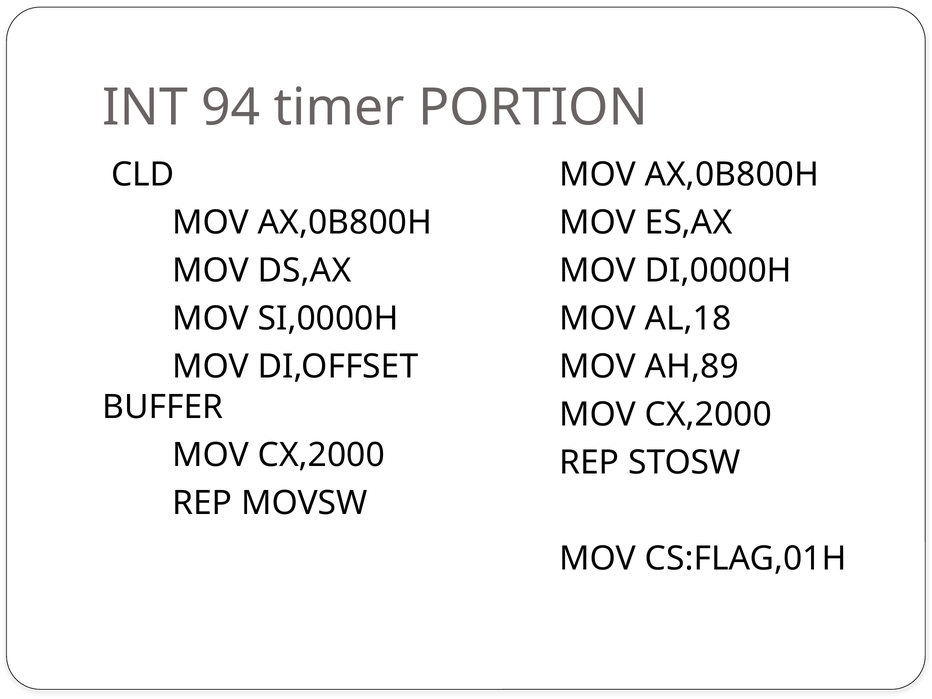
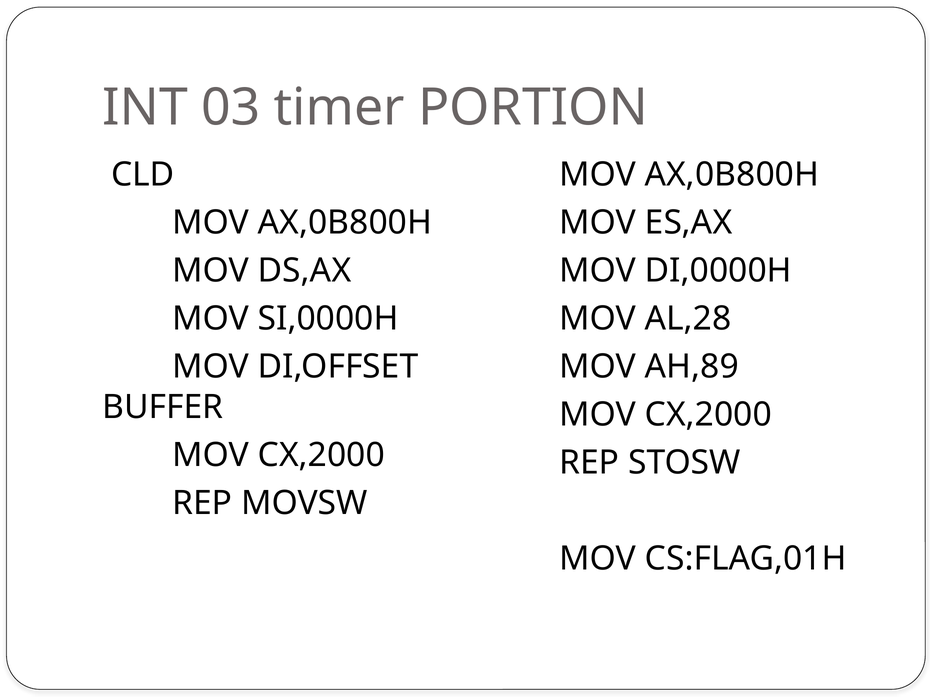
94: 94 -> 03
AL,18: AL,18 -> AL,28
